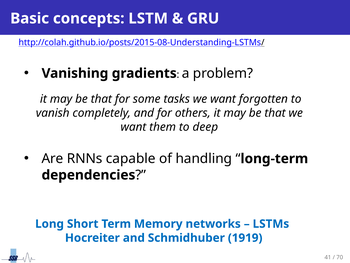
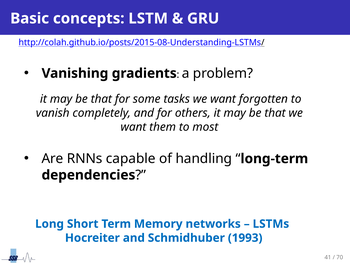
deep: deep -> most
1919: 1919 -> 1993
